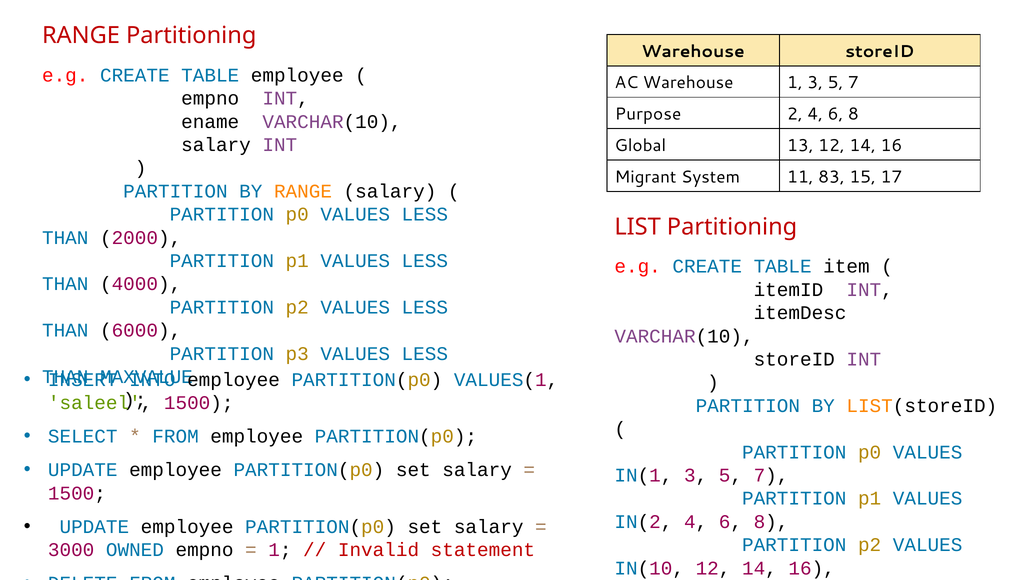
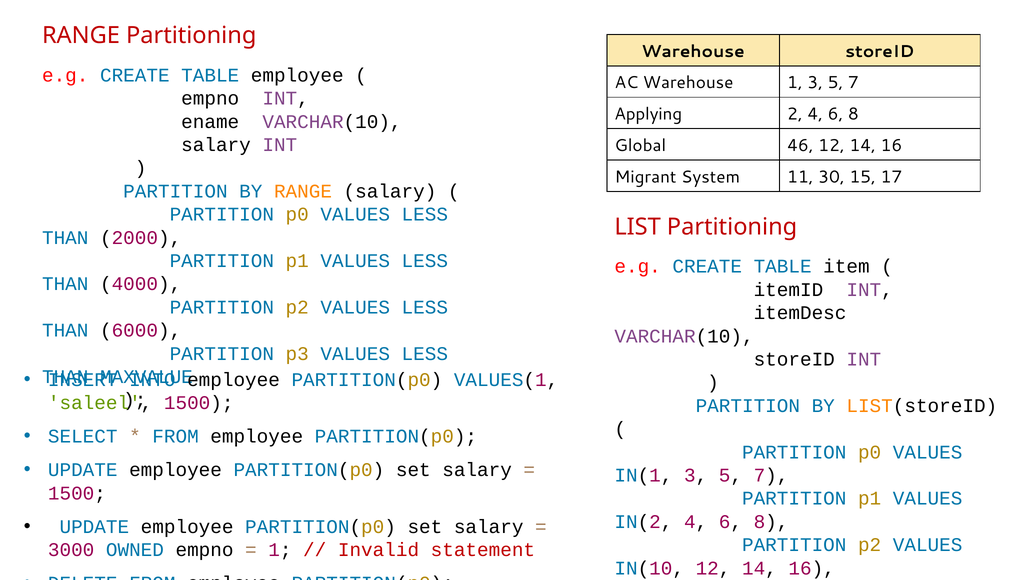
Purpose: Purpose -> Applying
Global 13: 13 -> 46
83: 83 -> 30
